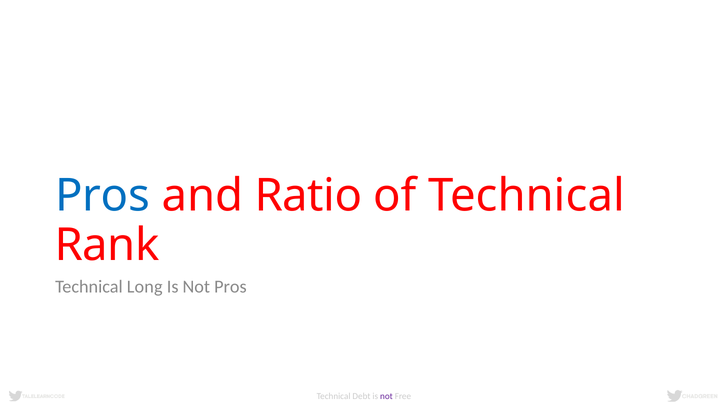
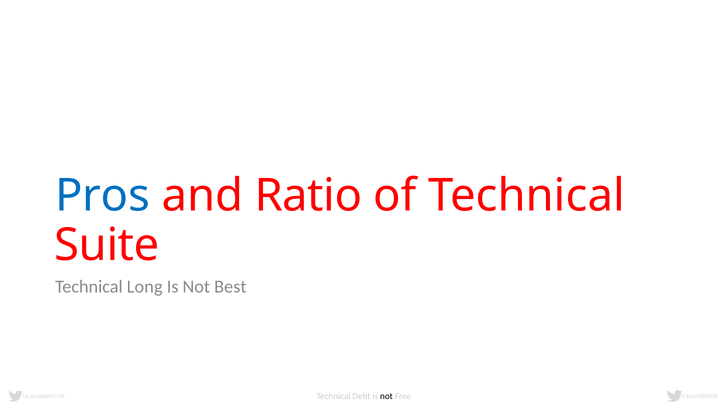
Rank: Rank -> Suite
Not Pros: Pros -> Best
not at (386, 396) colour: purple -> black
